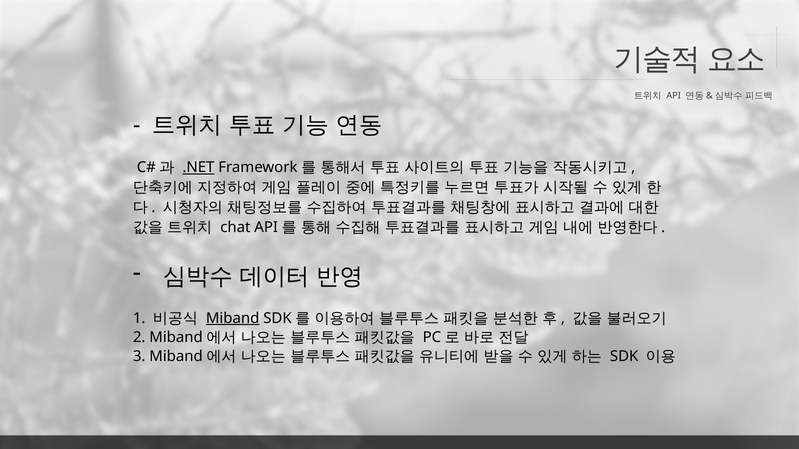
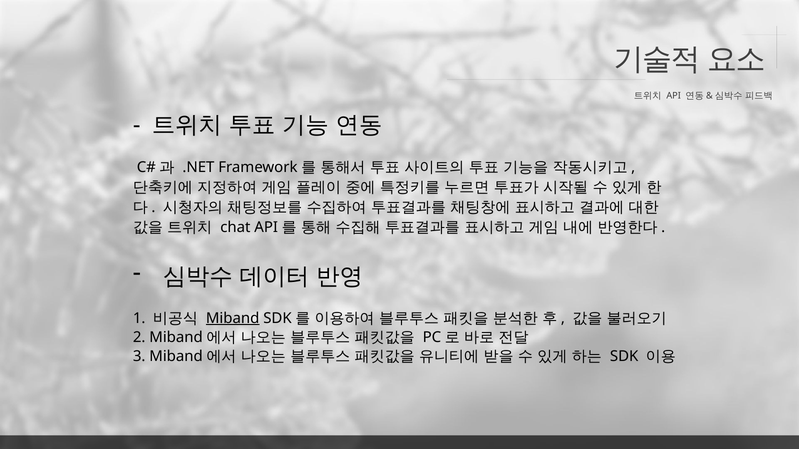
.NET underline: present -> none
